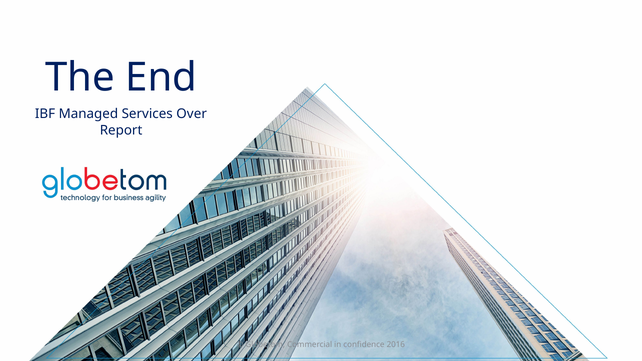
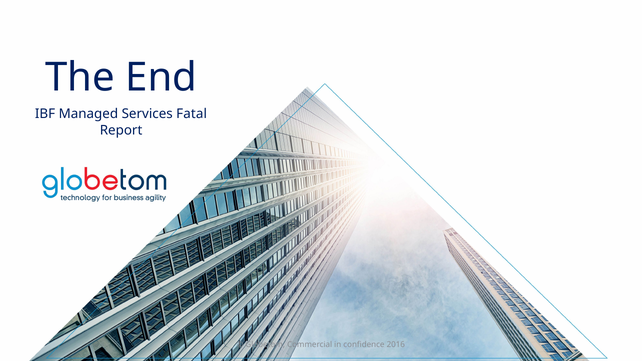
Over: Over -> Fatal
